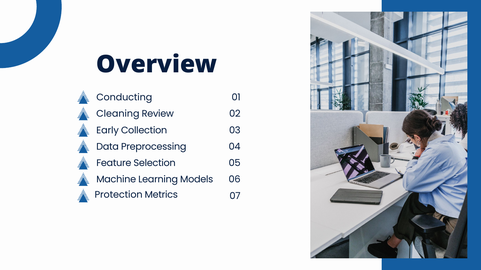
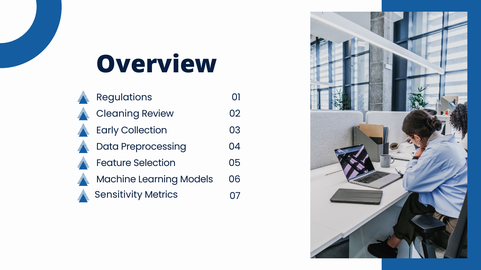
Conducting: Conducting -> Regulations
Protection: Protection -> Sensitivity
